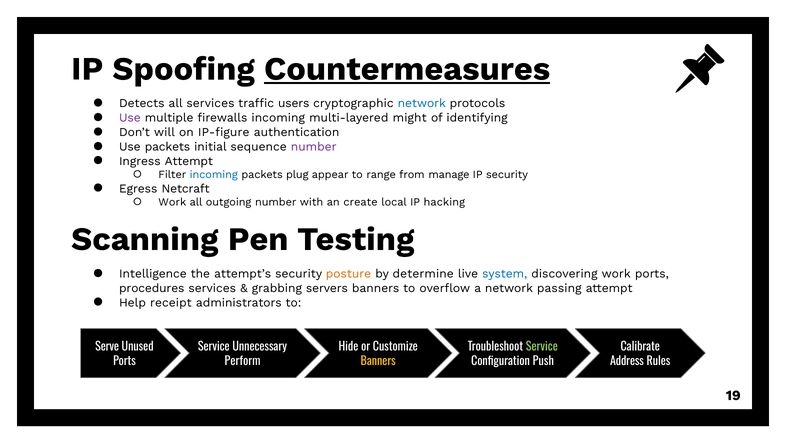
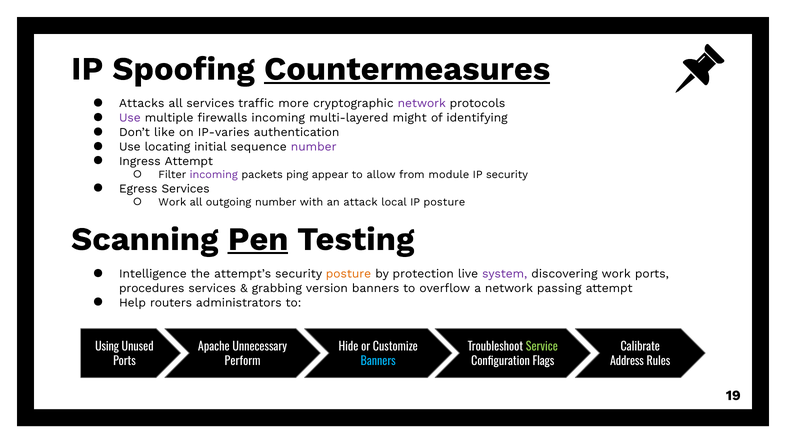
Detects: Detects -> Attacks
users: users -> more
network at (422, 103) colour: blue -> purple
will: will -> like
IP-figure: IP-figure -> IP-varies
Use packets: packets -> locating
incoming at (214, 175) colour: blue -> purple
plug: plug -> ping
range: range -> allow
manage: manage -> module
Egress Netcraft: Netcraft -> Services
create: create -> attack
IP hacking: hacking -> posture
Pen underline: none -> present
determine: determine -> protection
system colour: blue -> purple
servers: servers -> version
receipt: receipt -> routers
Serve: Serve -> Using
Service at (214, 347): Service -> Apache
Banners at (378, 361) colour: yellow -> light blue
Push: Push -> Flags
